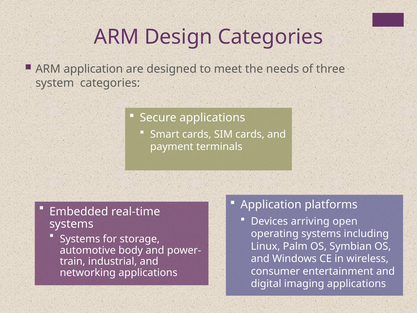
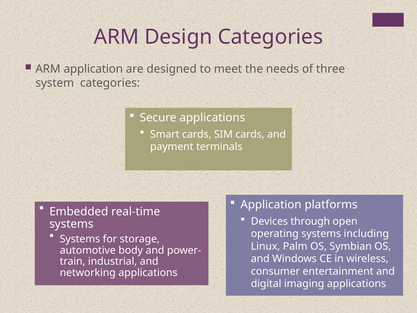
arriving: arriving -> through
